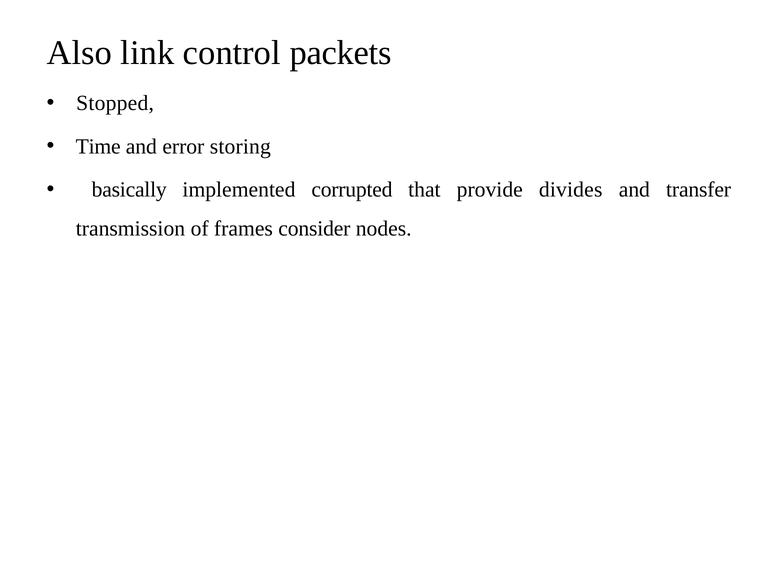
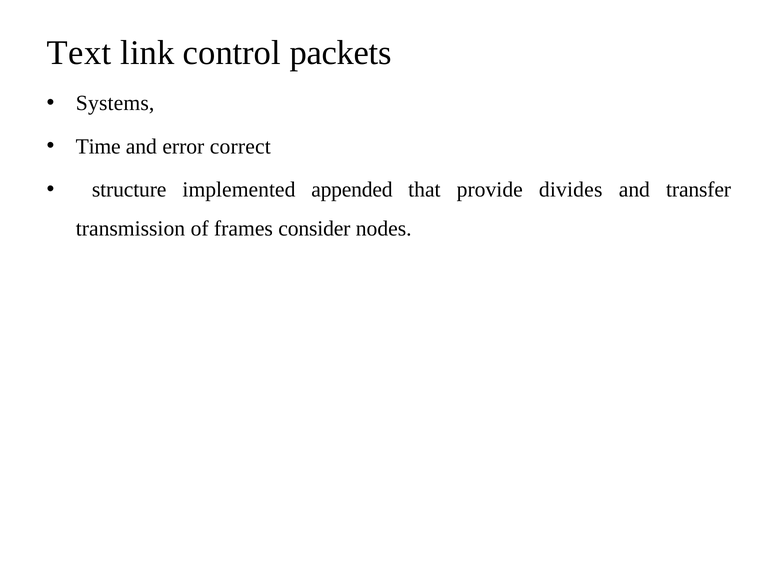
Also: Also -> Text
Stopped: Stopped -> Systems
storing: storing -> correct
basically: basically -> structure
corrupted: corrupted -> appended
